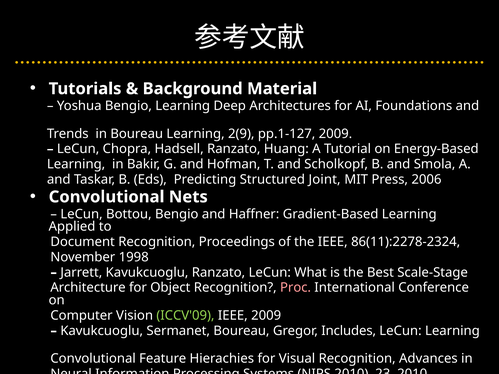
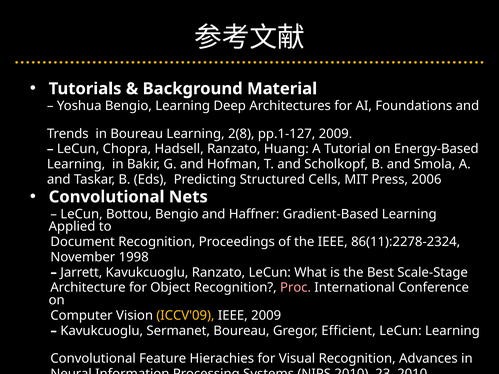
2(9: 2(9 -> 2(8
Joint: Joint -> Cells
ICCV'09 colour: light green -> yellow
Includes: Includes -> Efficient
